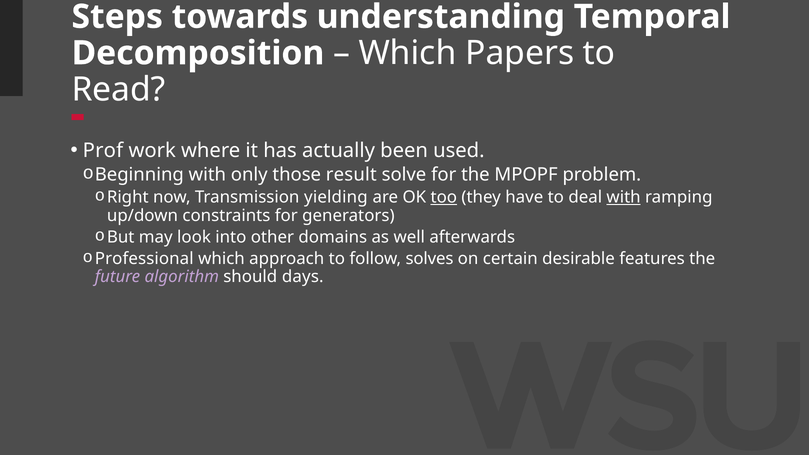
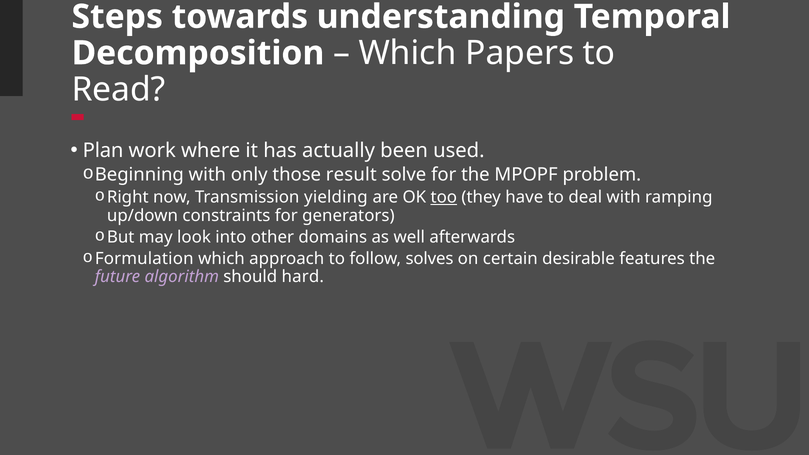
Prof: Prof -> Plan
with at (624, 197) underline: present -> none
Professional: Professional -> Formulation
days: days -> hard
